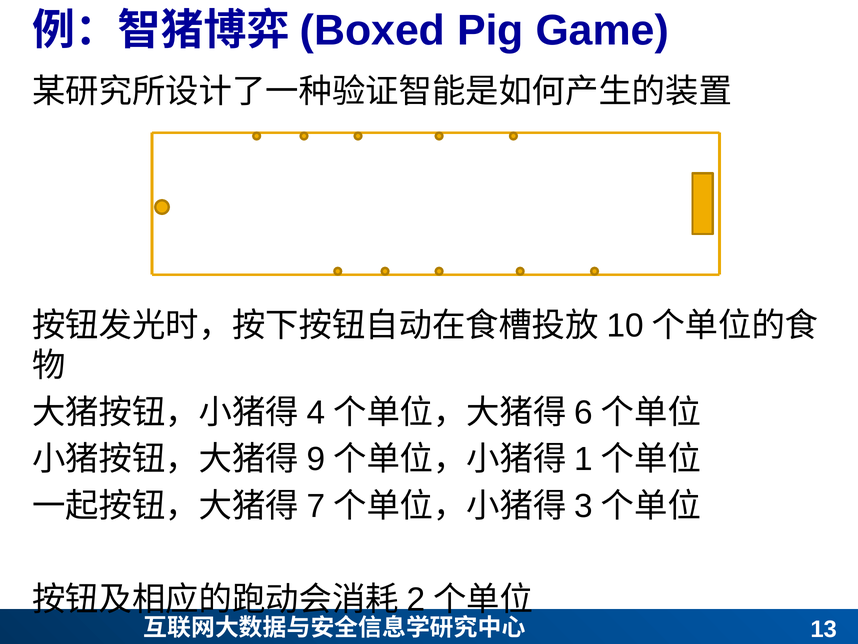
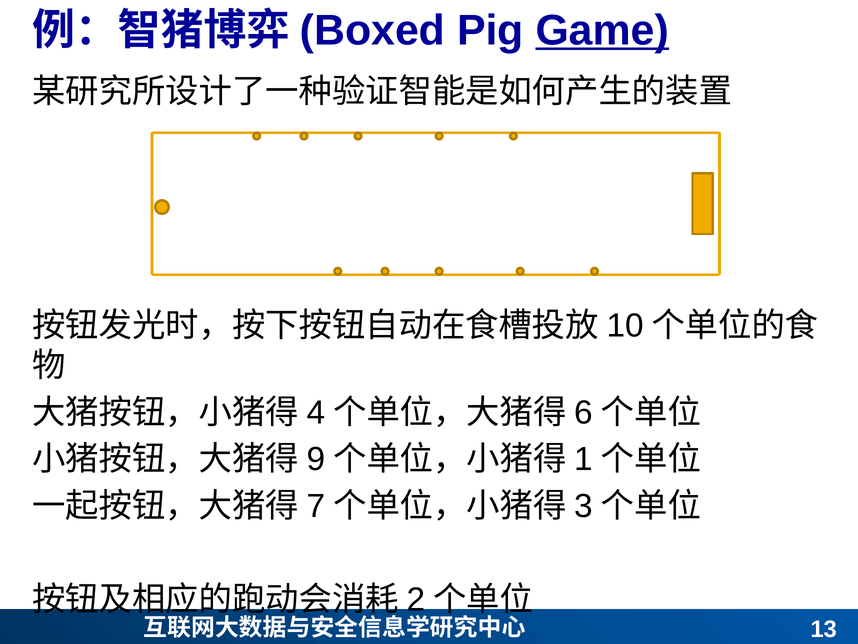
Game underline: none -> present
